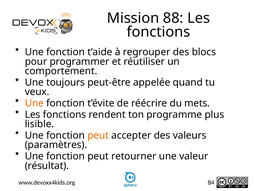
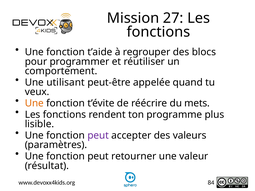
88: 88 -> 27
toujours: toujours -> utilisant
peut at (98, 136) colour: orange -> purple
